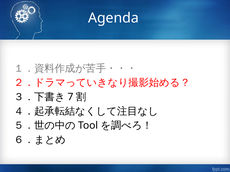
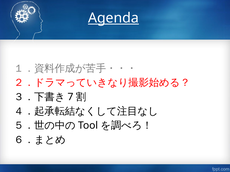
Agenda underline: none -> present
